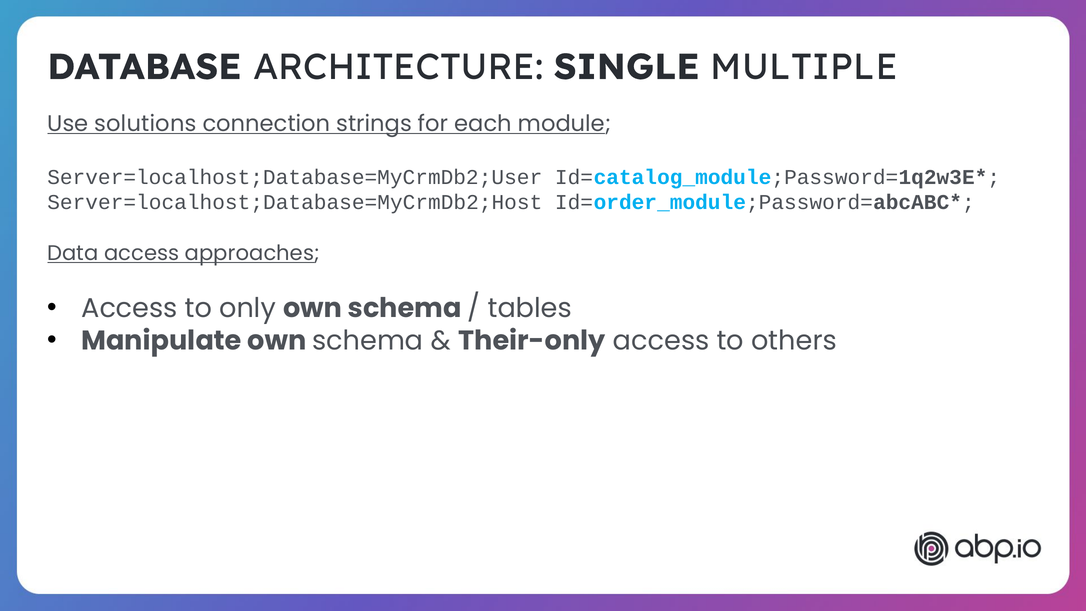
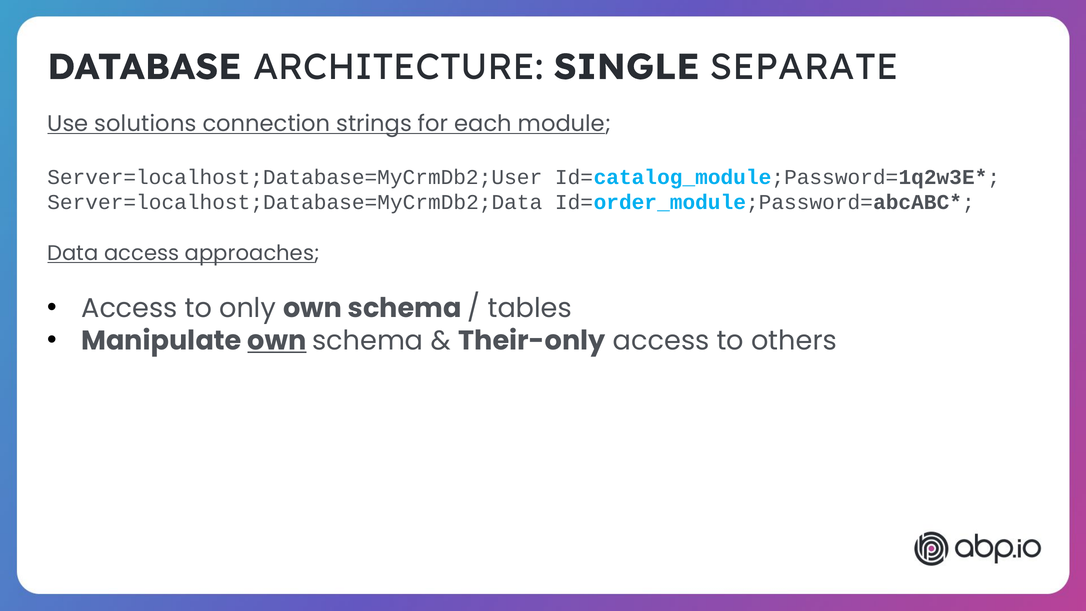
MULTIPLE: MULTIPLE -> SEPARATE
Server=localhost;Database=MyCrmDb2;Host: Server=localhost;Database=MyCrmDb2;Host -> Server=localhost;Database=MyCrmDb2;Data
own at (277, 341) underline: none -> present
